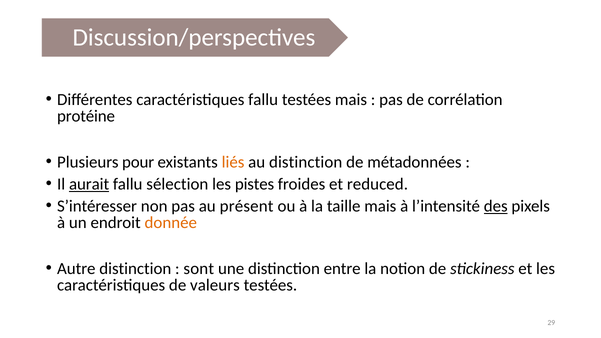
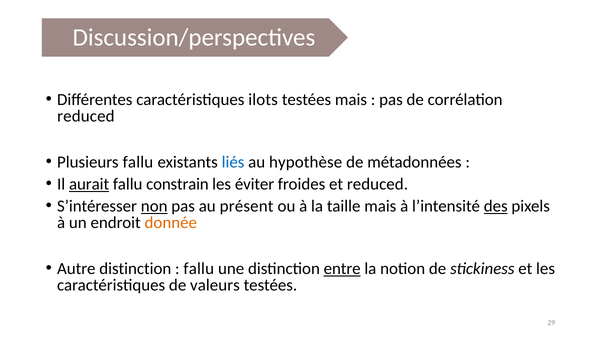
caractéristiques fallu: fallu -> ilots
protéine at (86, 116): protéine -> reduced
Plusieurs pour: pour -> fallu
liés colour: orange -> blue
au distinction: distinction -> hypothèse
sélection: sélection -> constrain
pistes: pistes -> éviter
non underline: none -> present
sont at (199, 269): sont -> fallu
entre underline: none -> present
